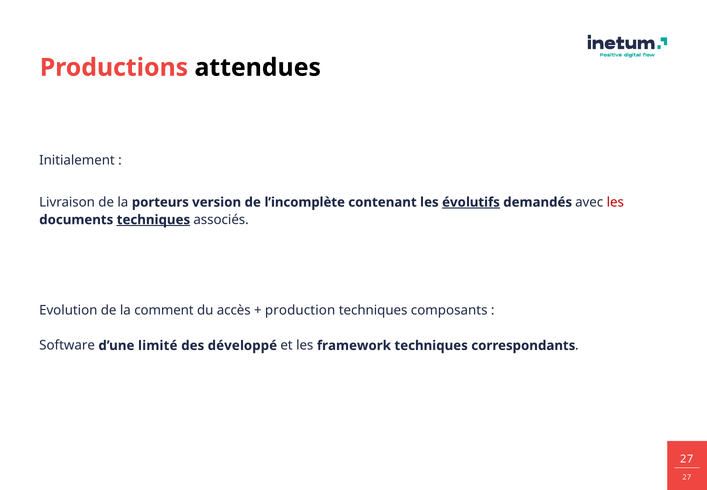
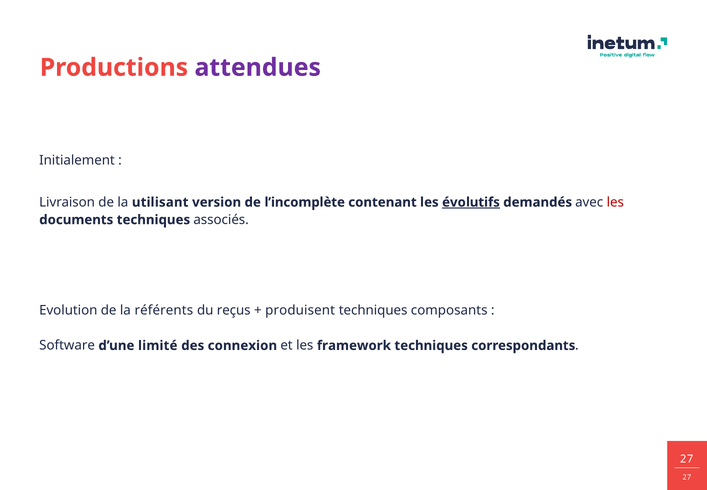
attendues colour: black -> purple
porteurs: porteurs -> utilisant
techniques at (153, 220) underline: present -> none
comment: comment -> référents
accès: accès -> reçus
production: production -> produisent
développé: développé -> connexion
